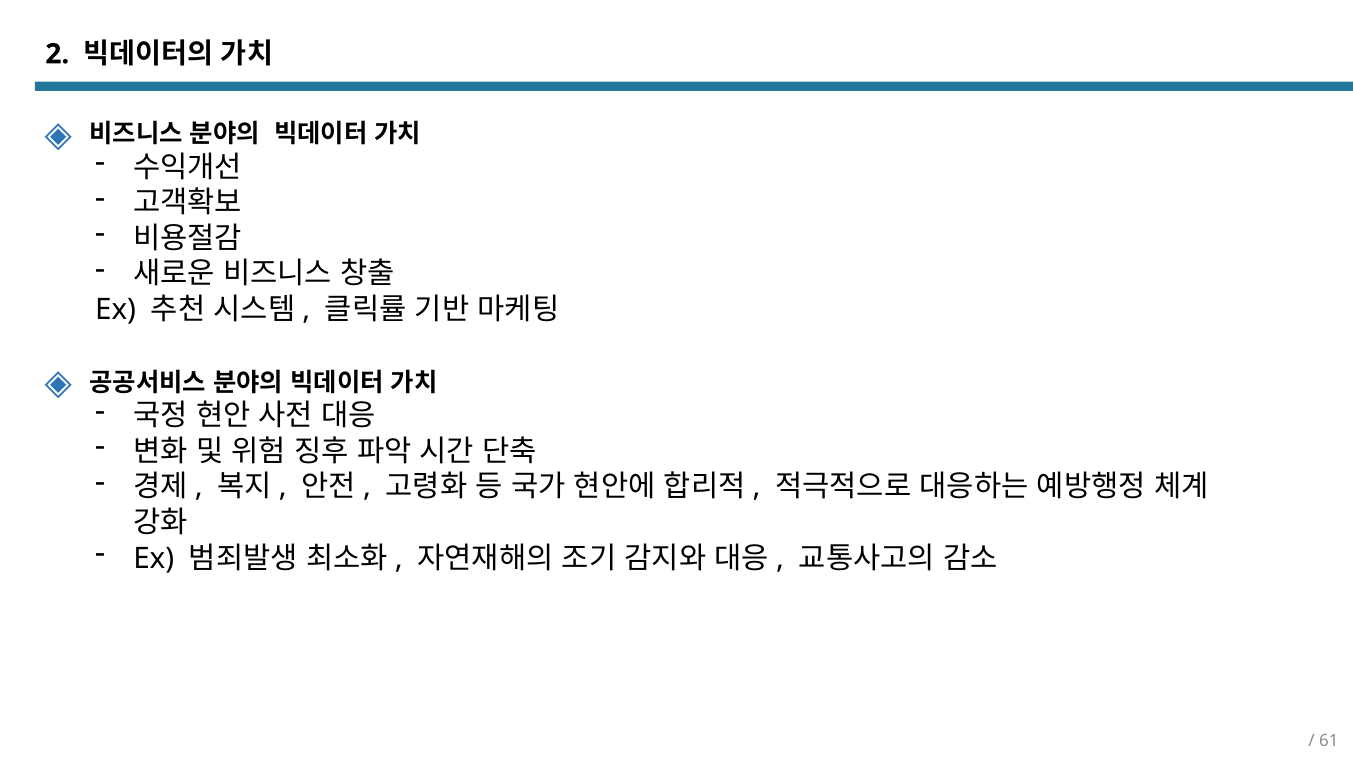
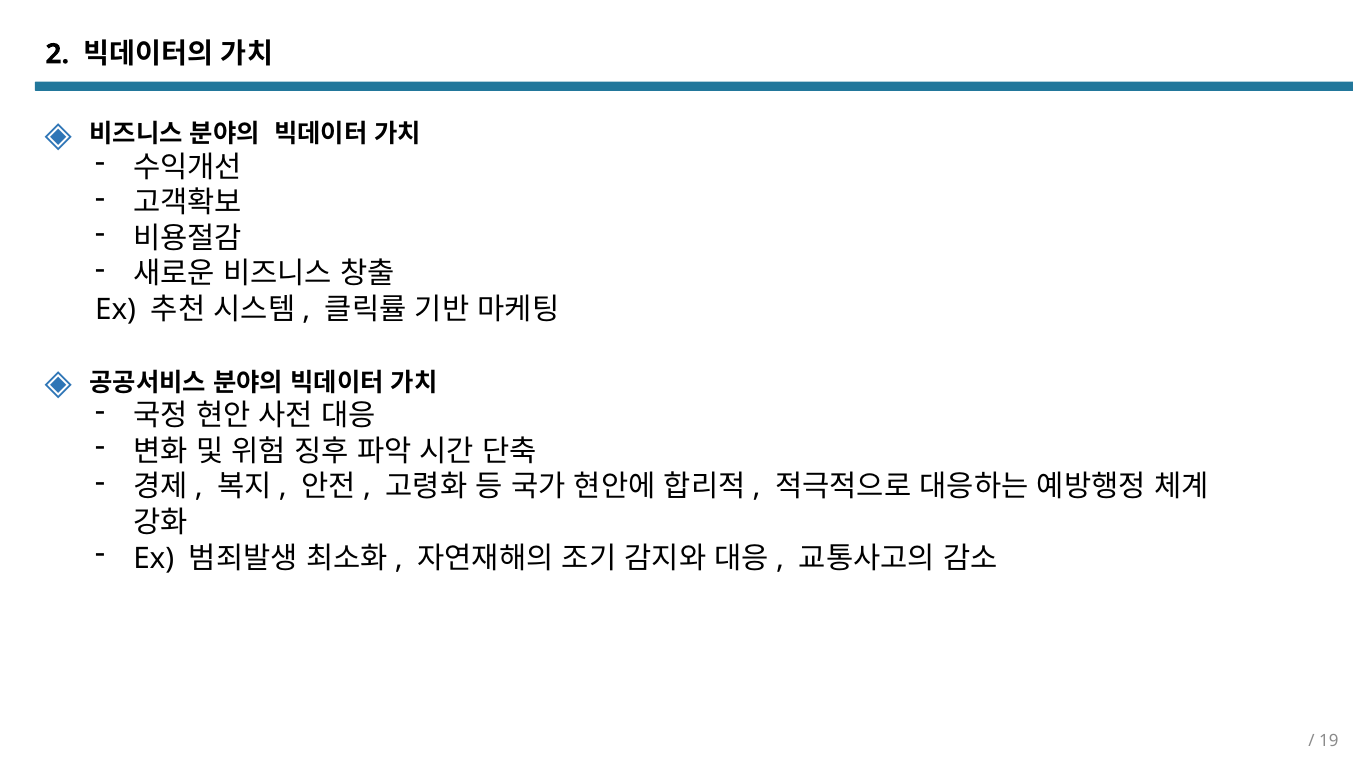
61: 61 -> 19
